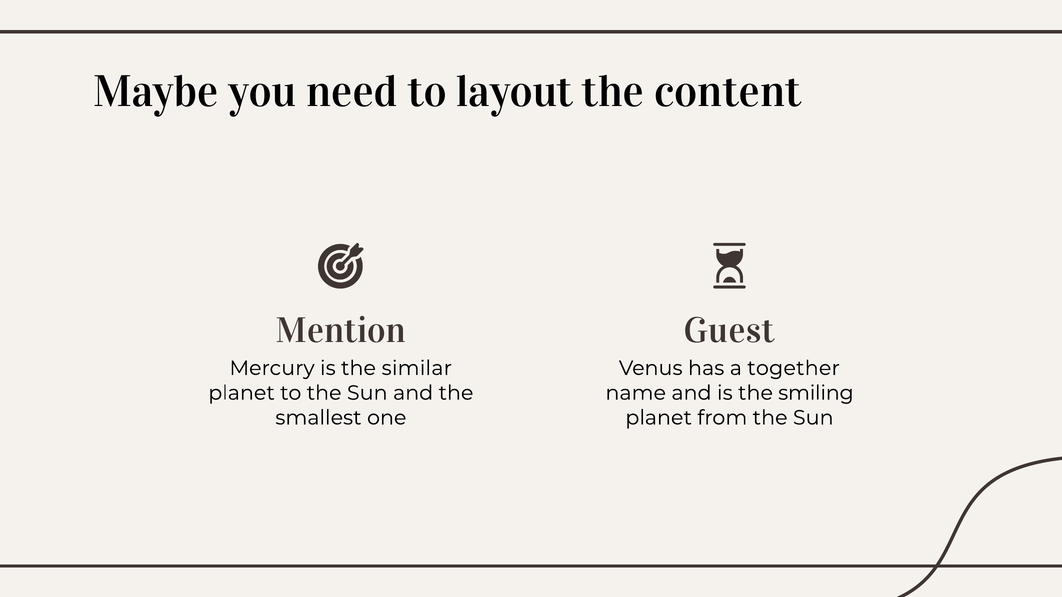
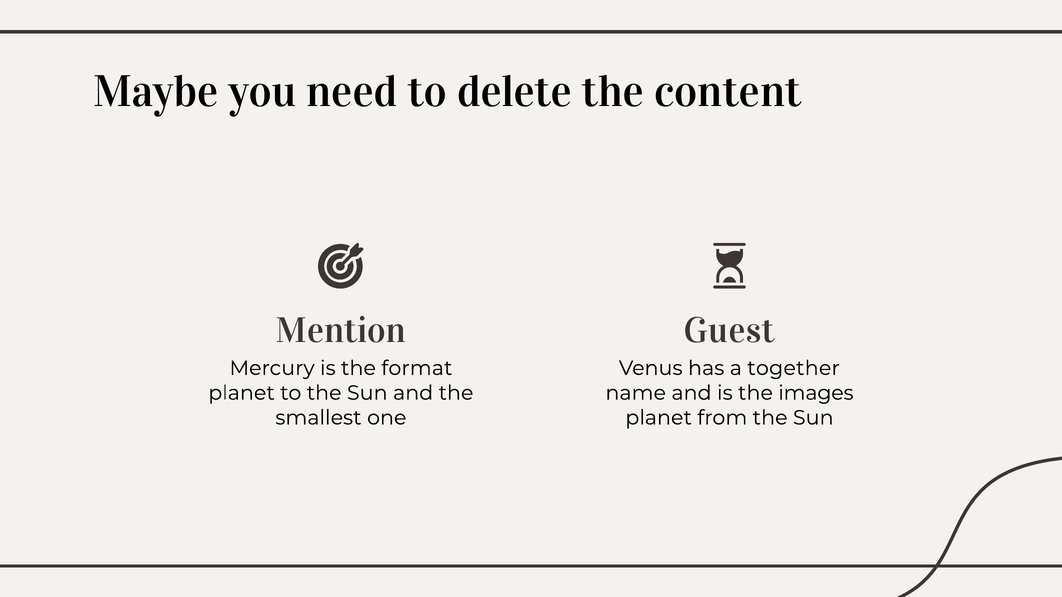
layout: layout -> delete
similar: similar -> format
smiling: smiling -> images
